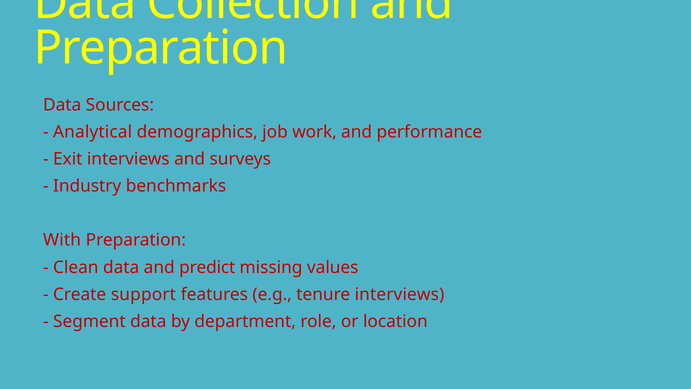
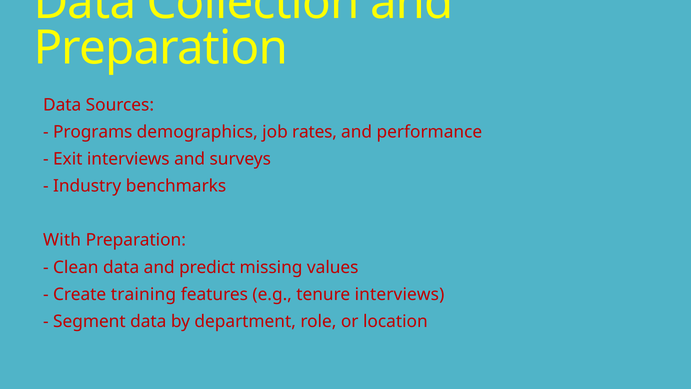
Analytical: Analytical -> Programs
work: work -> rates
support: support -> training
